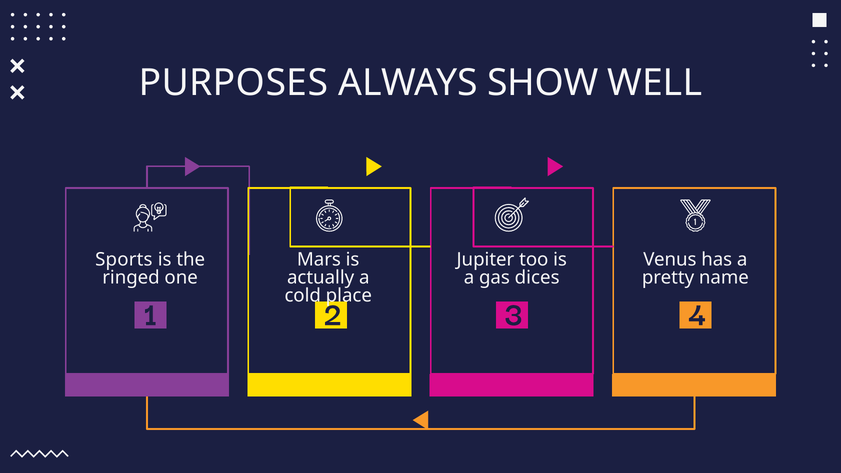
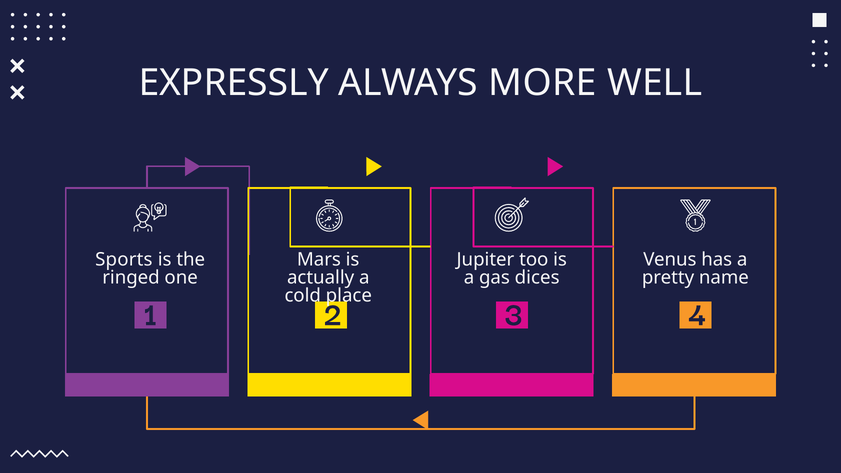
PURPOSES: PURPOSES -> EXPRESSLY
SHOW: SHOW -> MORE
